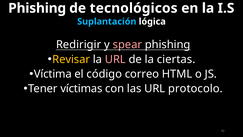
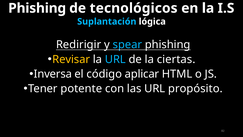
spear colour: pink -> light blue
URL at (115, 59) colour: pink -> light blue
Víctima: Víctima -> Inversa
correo: correo -> aplicar
víctimas: víctimas -> potente
protocolo: protocolo -> propósito
